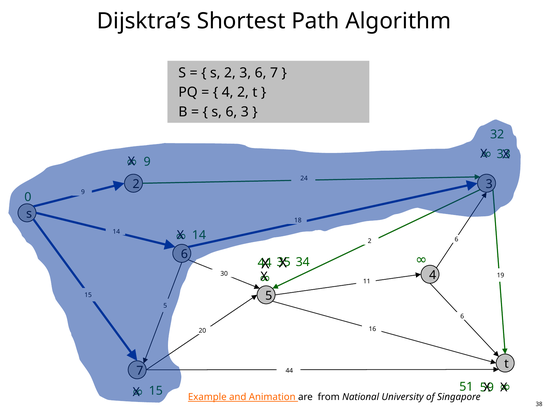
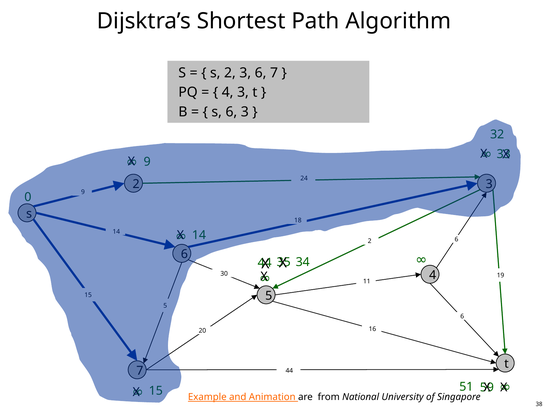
4 2: 2 -> 3
